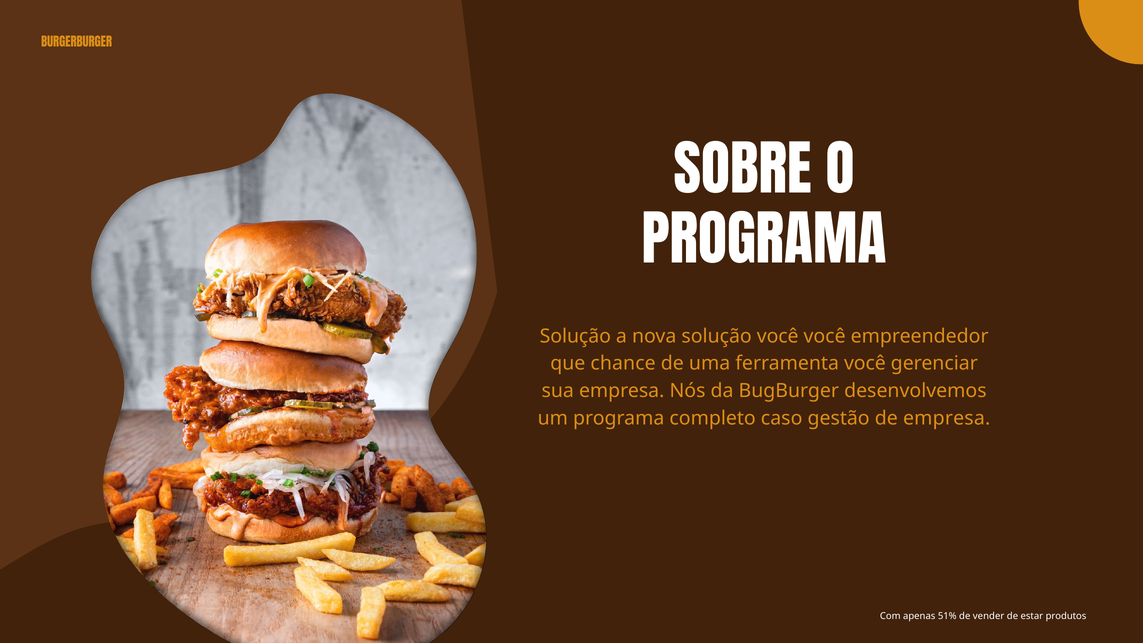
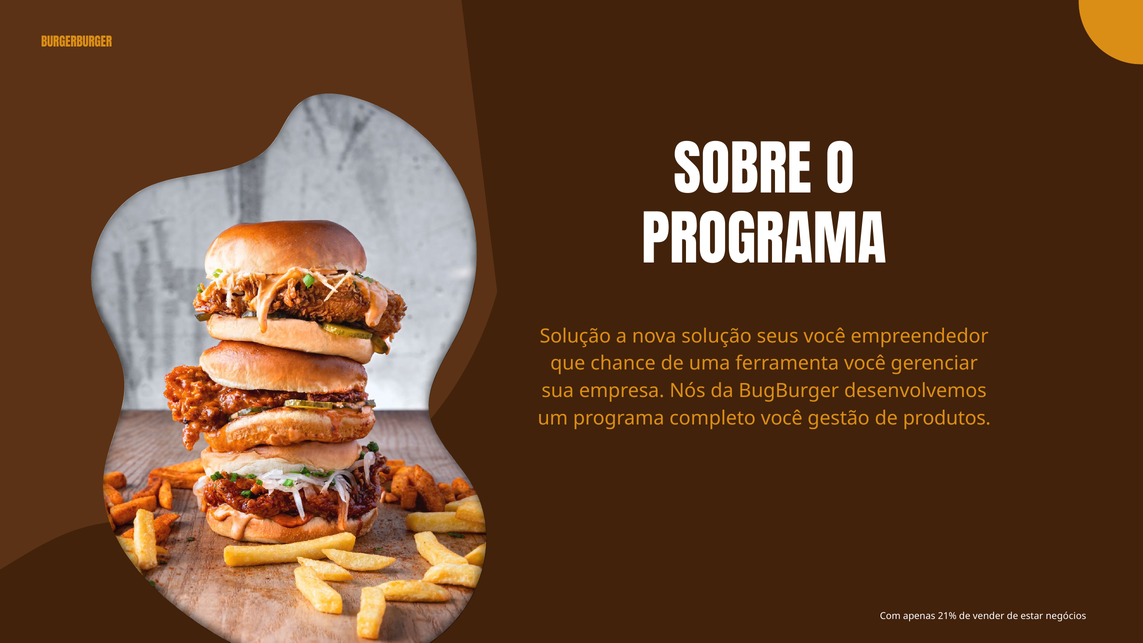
solução você: você -> seus
completo caso: caso -> você
de empresa: empresa -> produtos
51%: 51% -> 21%
produtos: produtos -> negócios
